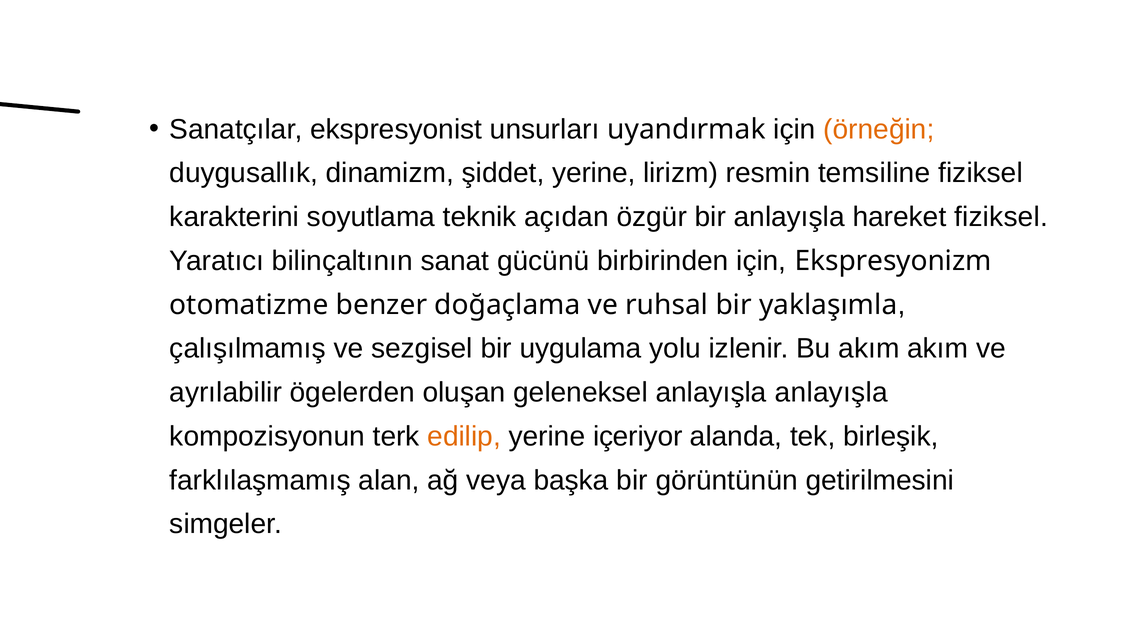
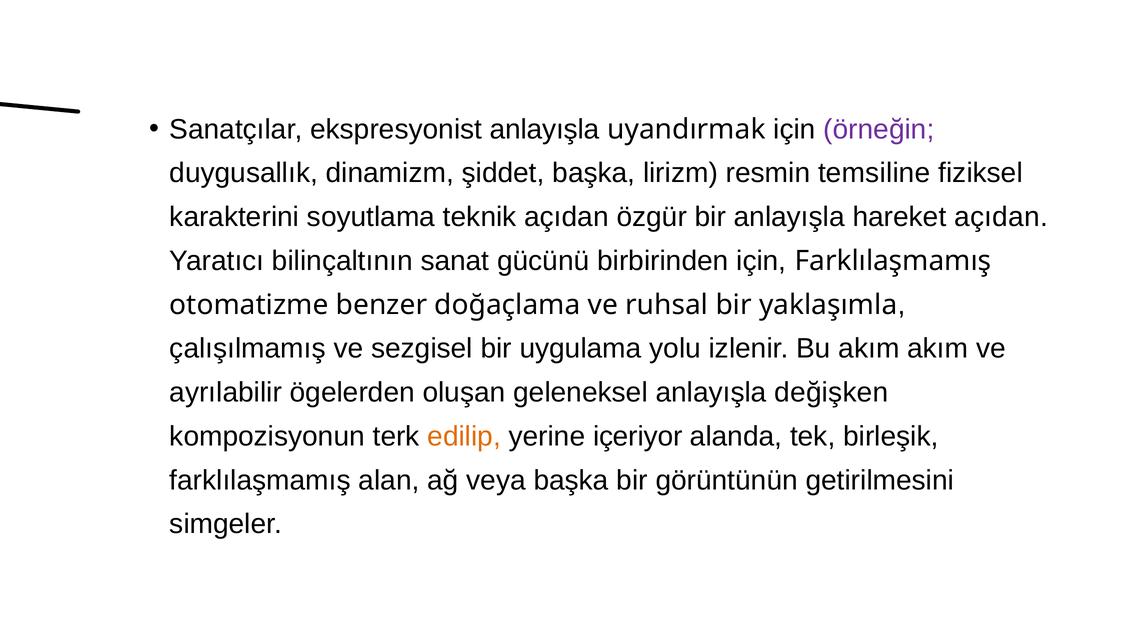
ekspresyonist unsurları: unsurları -> anlayışla
örneğin colour: orange -> purple
şiddet yerine: yerine -> başka
hareket fiziksel: fiziksel -> açıdan
için Ekspresyonizm: Ekspresyonizm -> Farklılaşmamış
anlayışla anlayışla: anlayışla -> değişken
